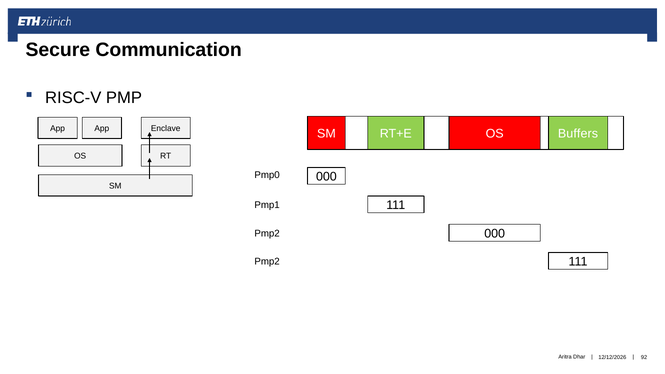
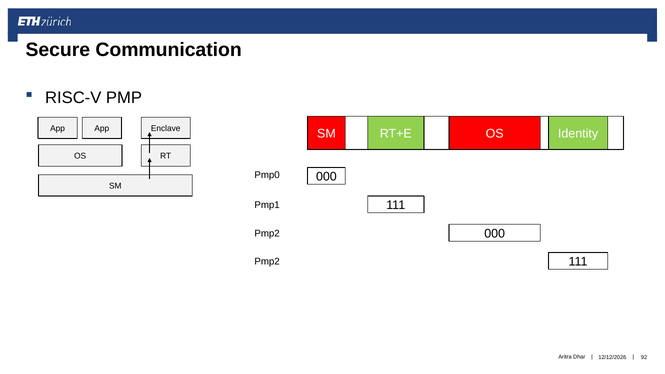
Buffers: Buffers -> Identity
